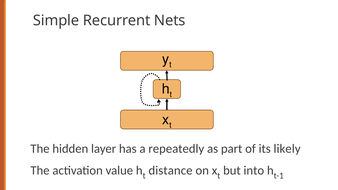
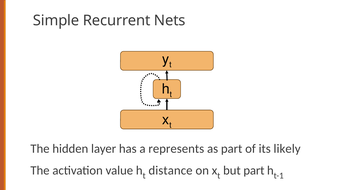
repeatedly: repeatedly -> represents
but into: into -> part
